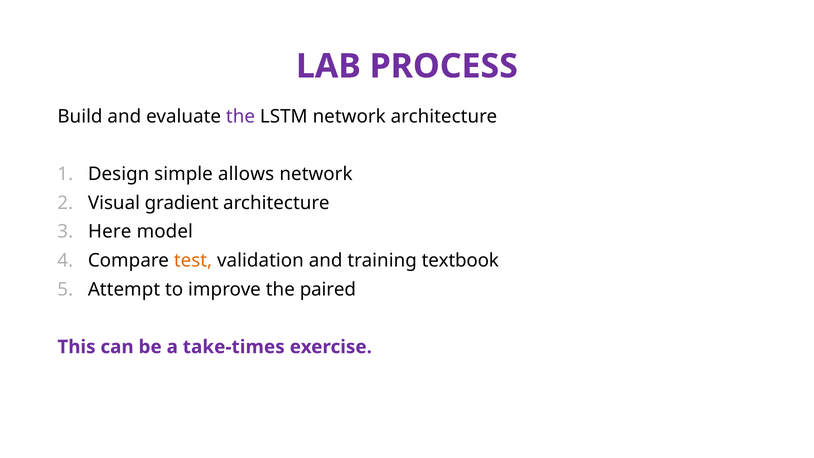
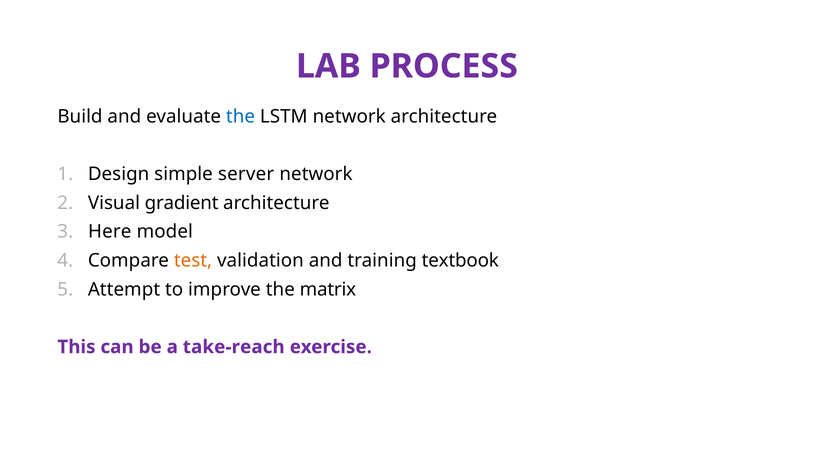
the at (240, 116) colour: purple -> blue
allows: allows -> server
paired: paired -> matrix
take-times: take-times -> take-reach
